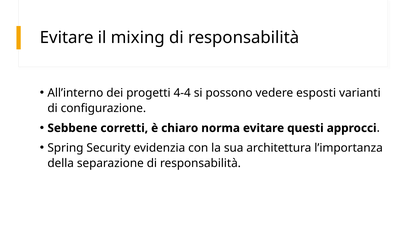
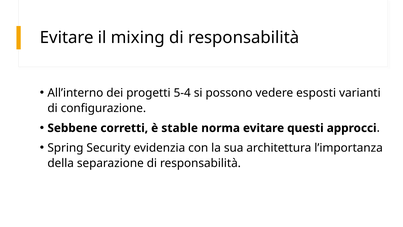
4-4: 4-4 -> 5-4
chiaro: chiaro -> stable
